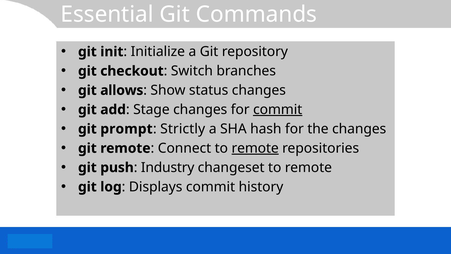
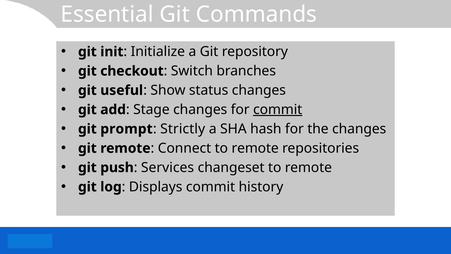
allows: allows -> useful
remote at (255, 148) underline: present -> none
Industry: Industry -> Services
